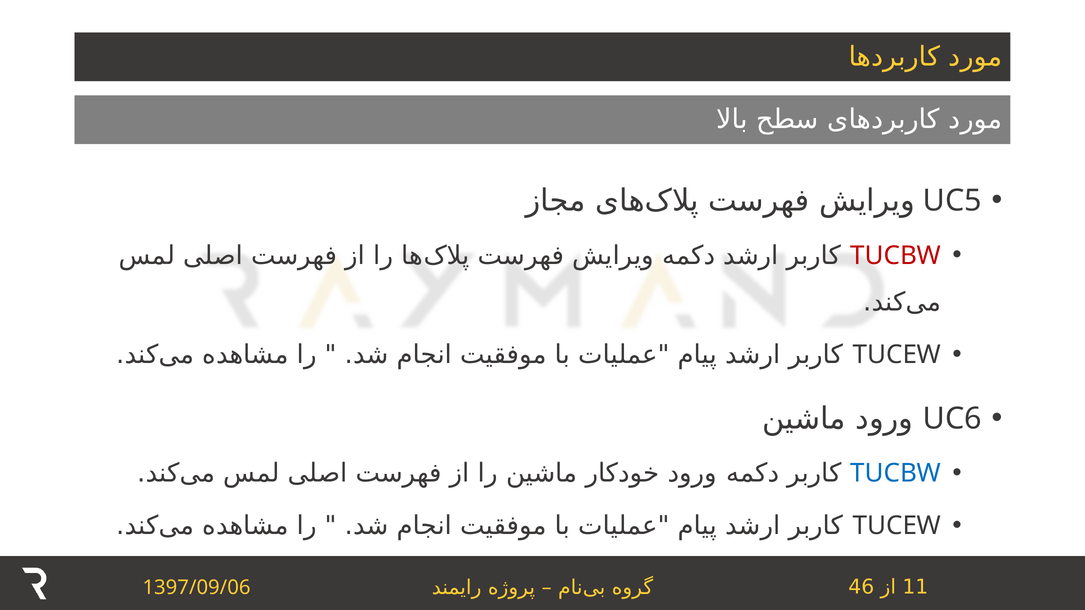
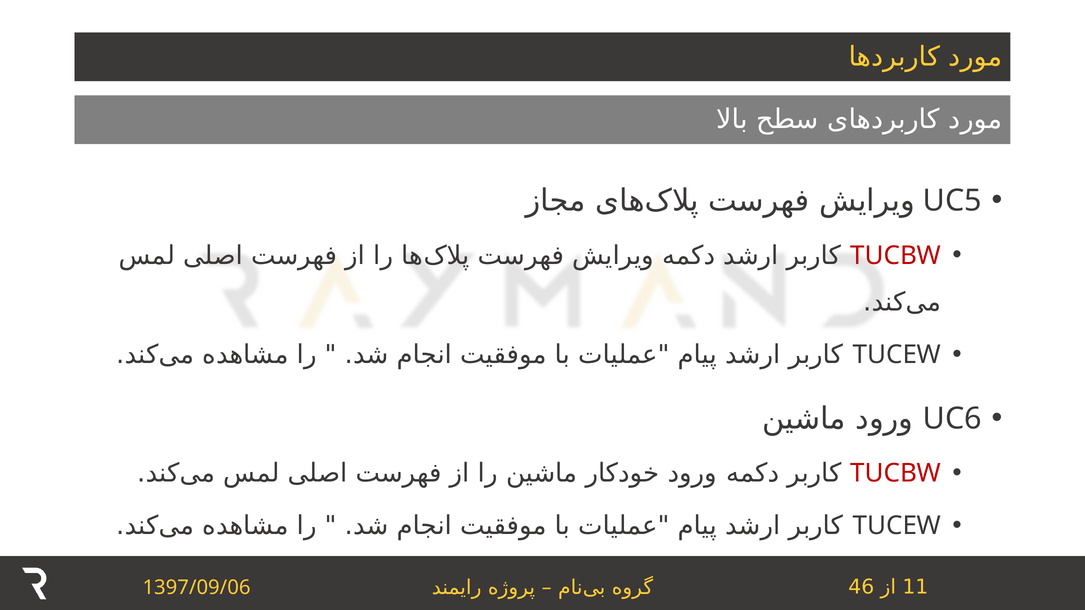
TUCBW at (896, 474) colour: blue -> red
